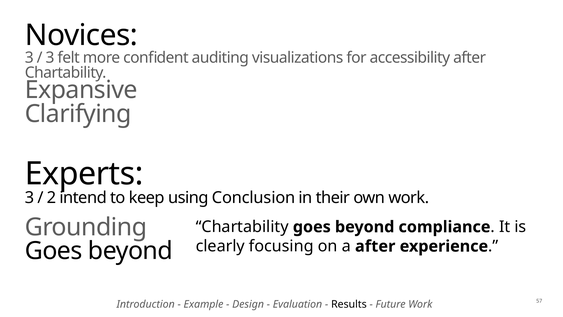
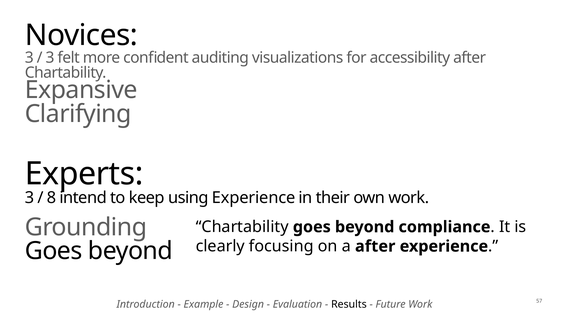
2: 2 -> 8
using Conclusion: Conclusion -> Experience
